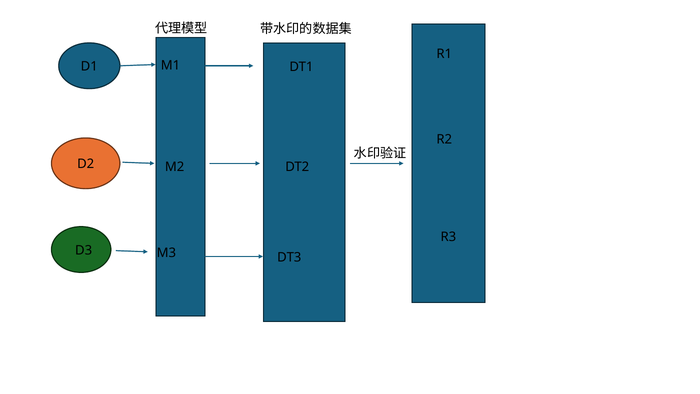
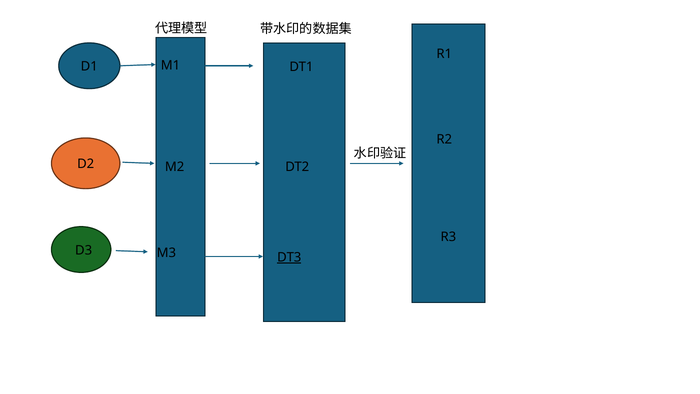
DT3 underline: none -> present
